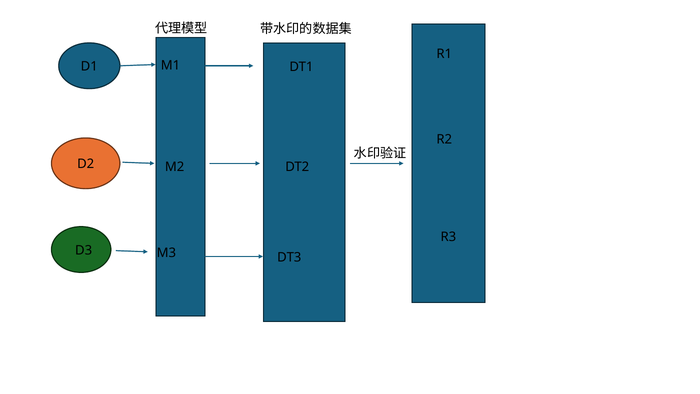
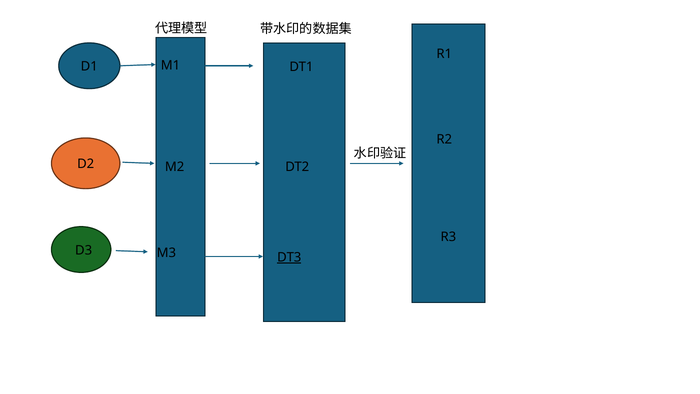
DT3 underline: none -> present
